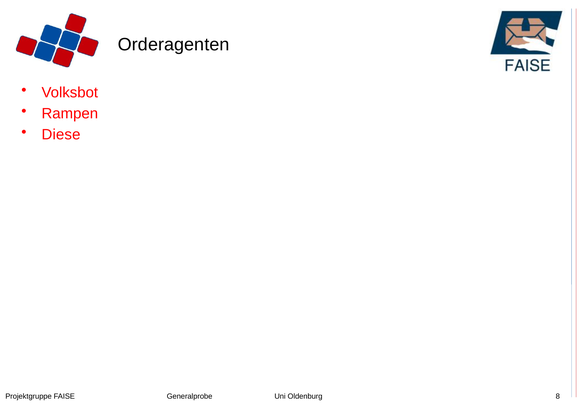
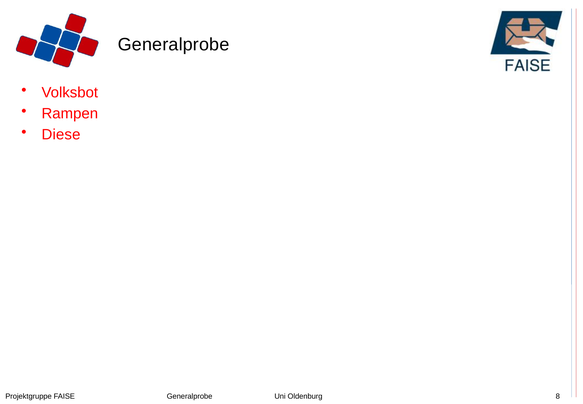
Orderagenten at (174, 45): Orderagenten -> Generalprobe
